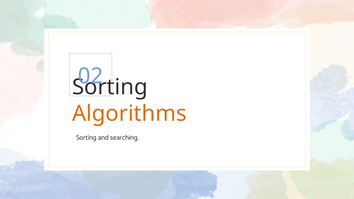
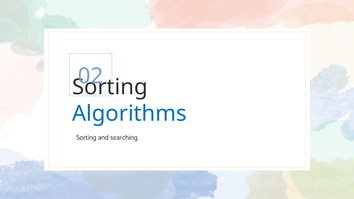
Algorithms colour: orange -> blue
